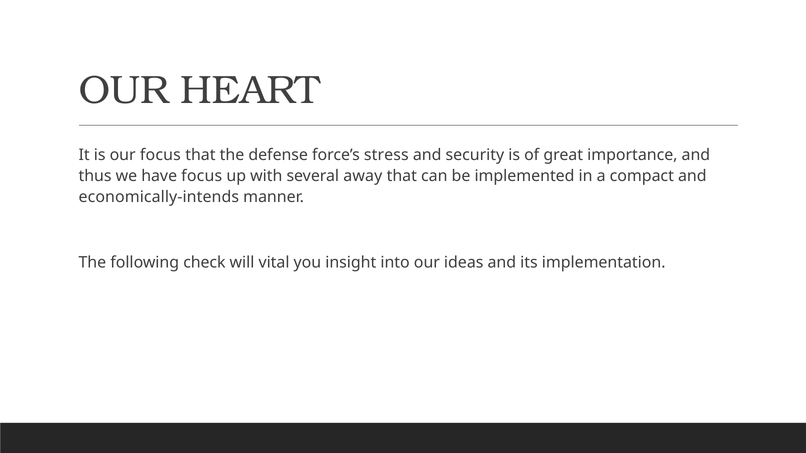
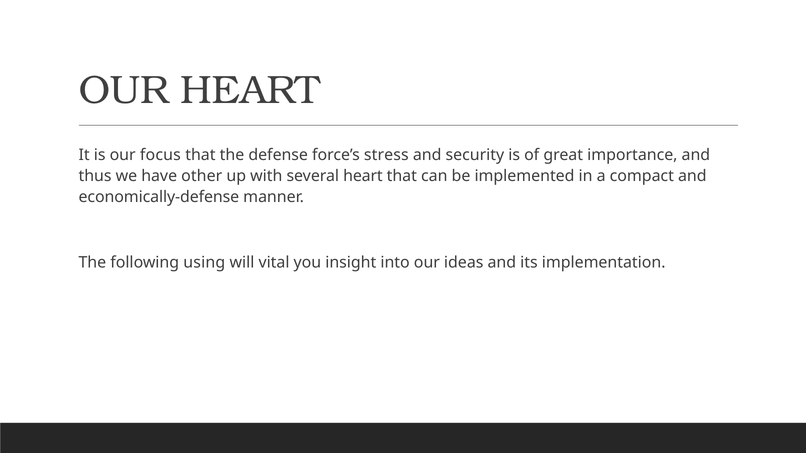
have focus: focus -> other
several away: away -> heart
economically-intends: economically-intends -> economically-defense
check: check -> using
